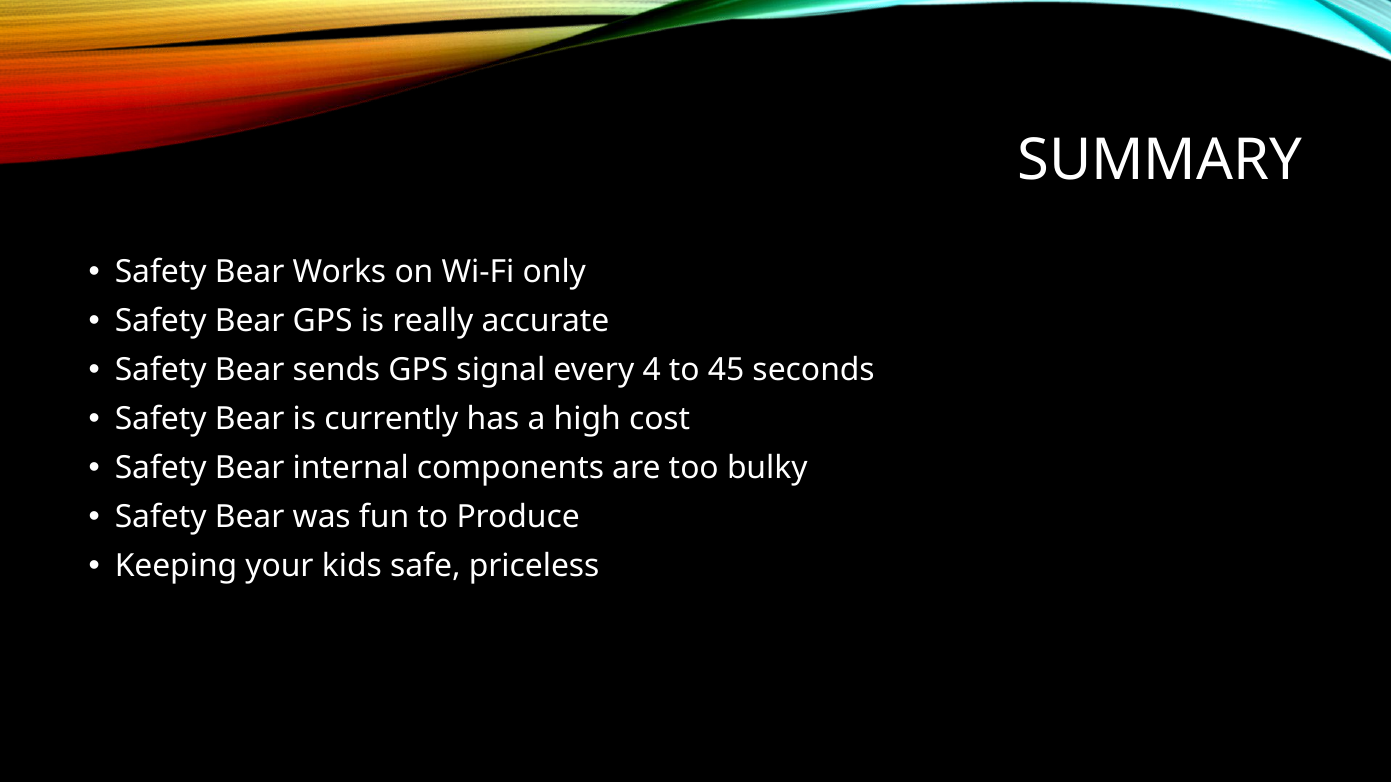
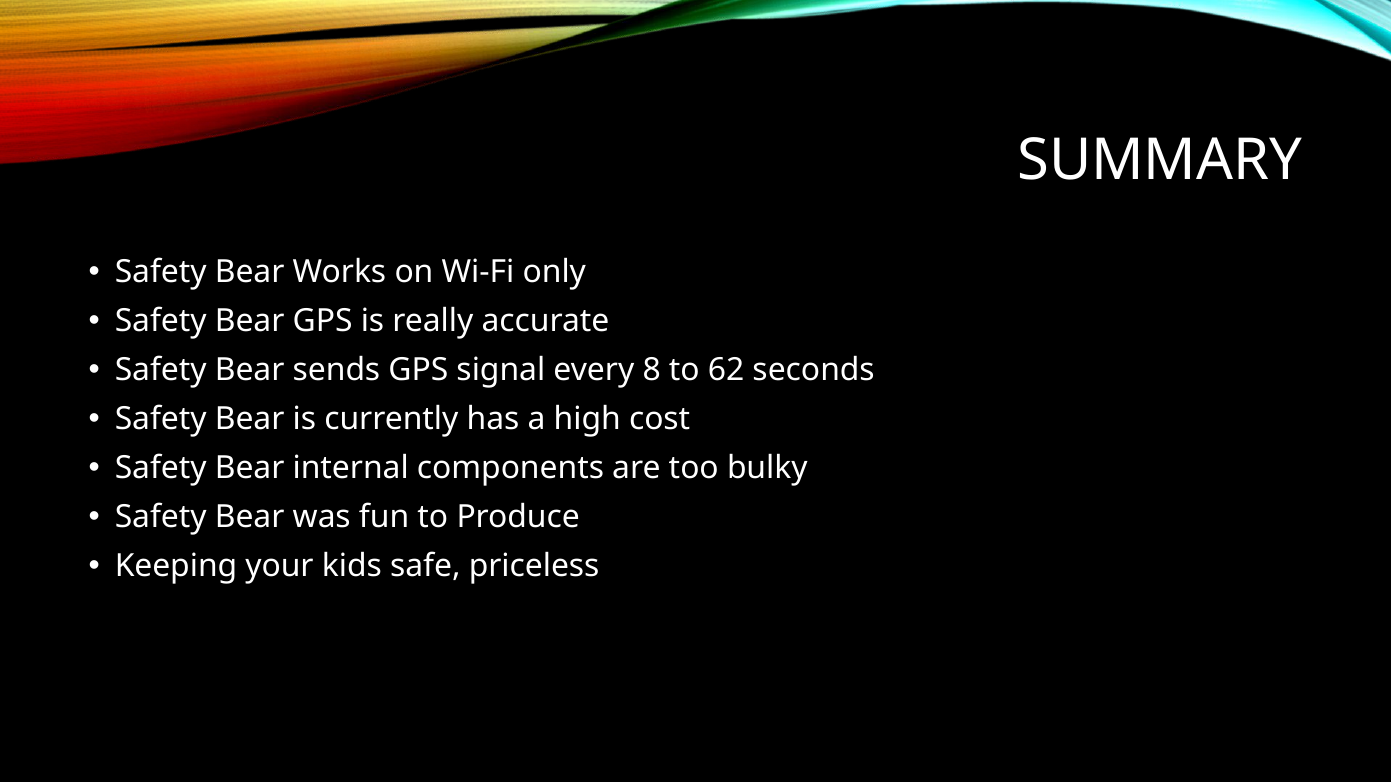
4: 4 -> 8
45: 45 -> 62
